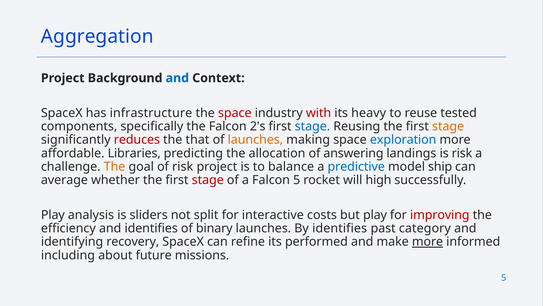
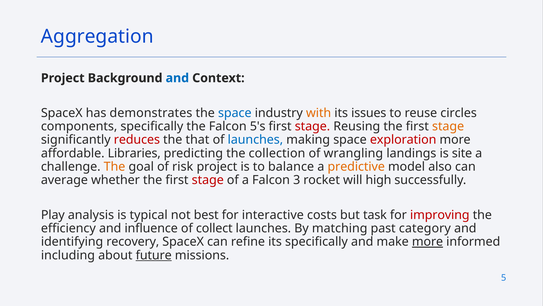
infrastructure: infrastructure -> demonstrates
space at (235, 113) colour: red -> blue
with colour: red -> orange
heavy: heavy -> issues
tested: tested -> circles
2's: 2's -> 5's
stage at (312, 126) colour: blue -> red
launches at (255, 140) colour: orange -> blue
exploration colour: blue -> red
allocation: allocation -> collection
answering: answering -> wrangling
is risk: risk -> site
predictive colour: blue -> orange
ship: ship -> also
Falcon 5: 5 -> 3
sliders: sliders -> typical
split: split -> best
but play: play -> task
and identifies: identifies -> influence
binary: binary -> collect
By identifies: identifies -> matching
its performed: performed -> specifically
future underline: none -> present
